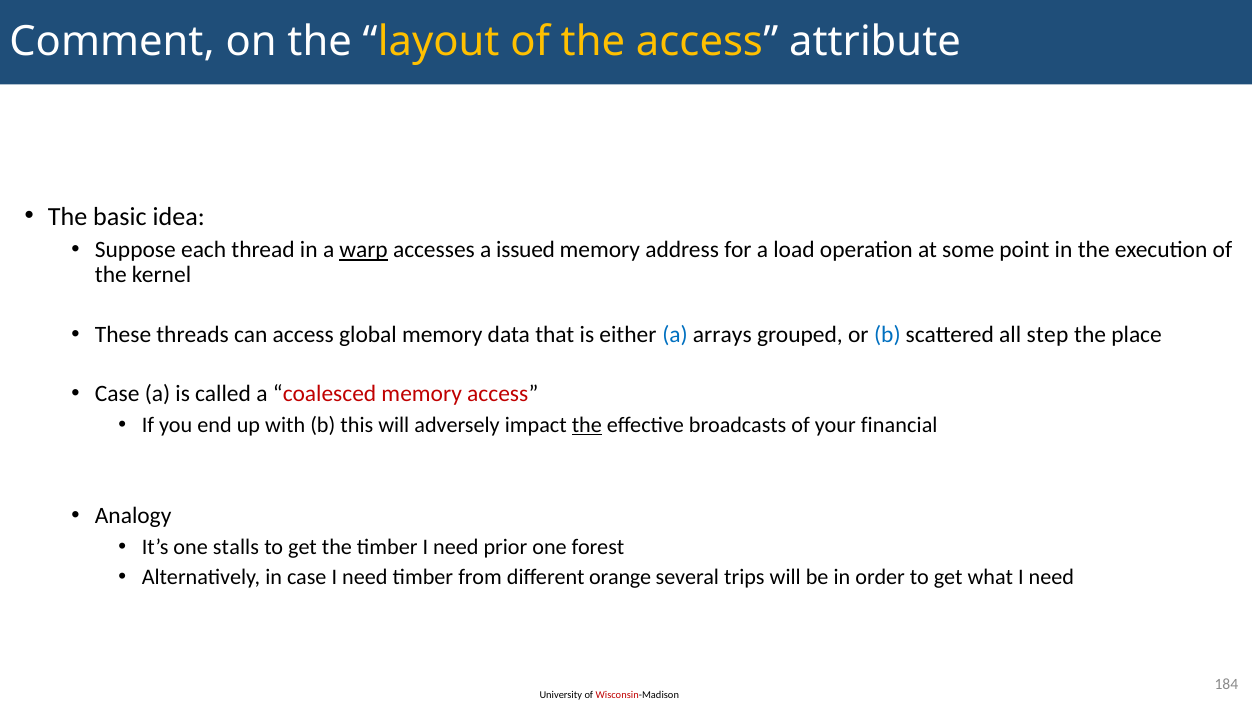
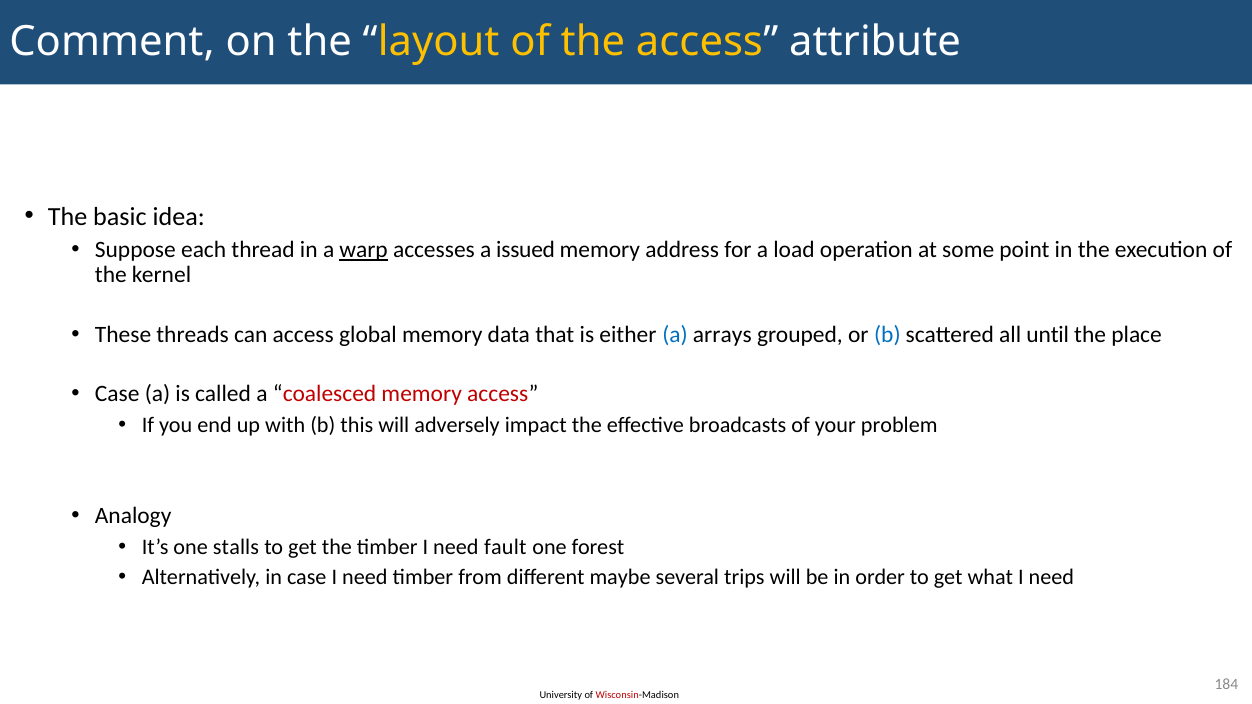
step: step -> until
the at (587, 425) underline: present -> none
financial: financial -> problem
prior: prior -> fault
orange: orange -> maybe
